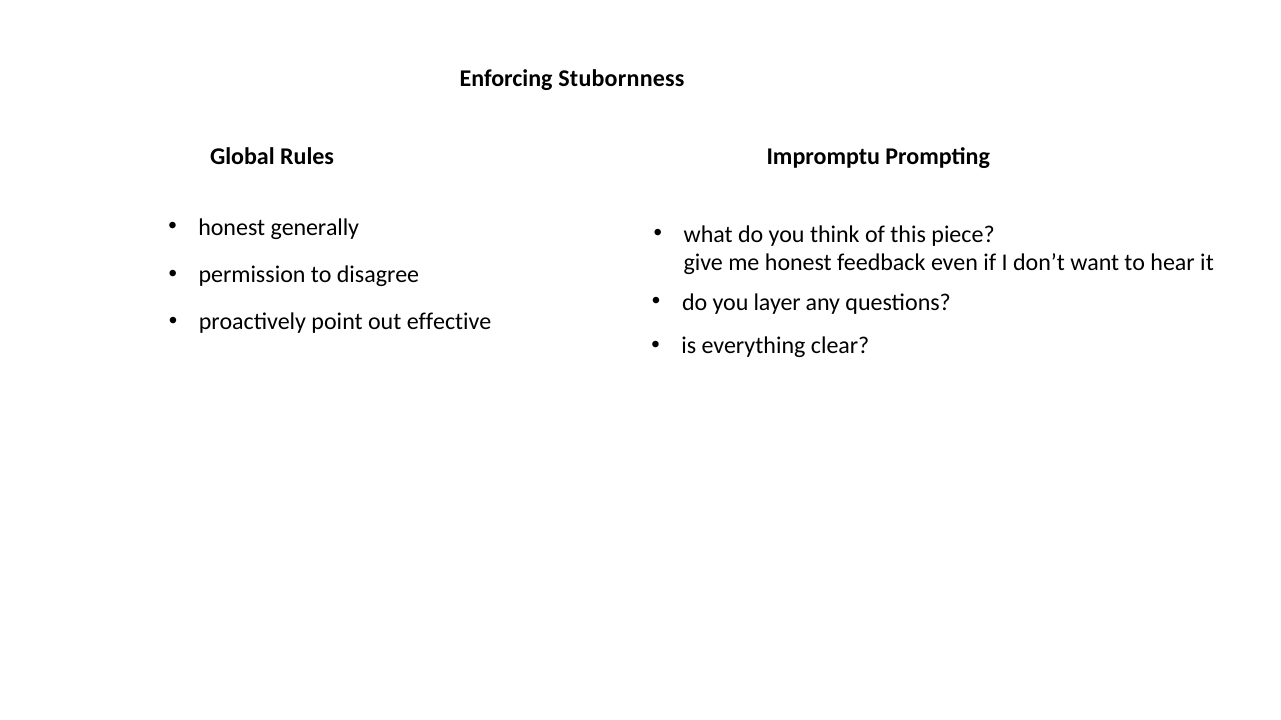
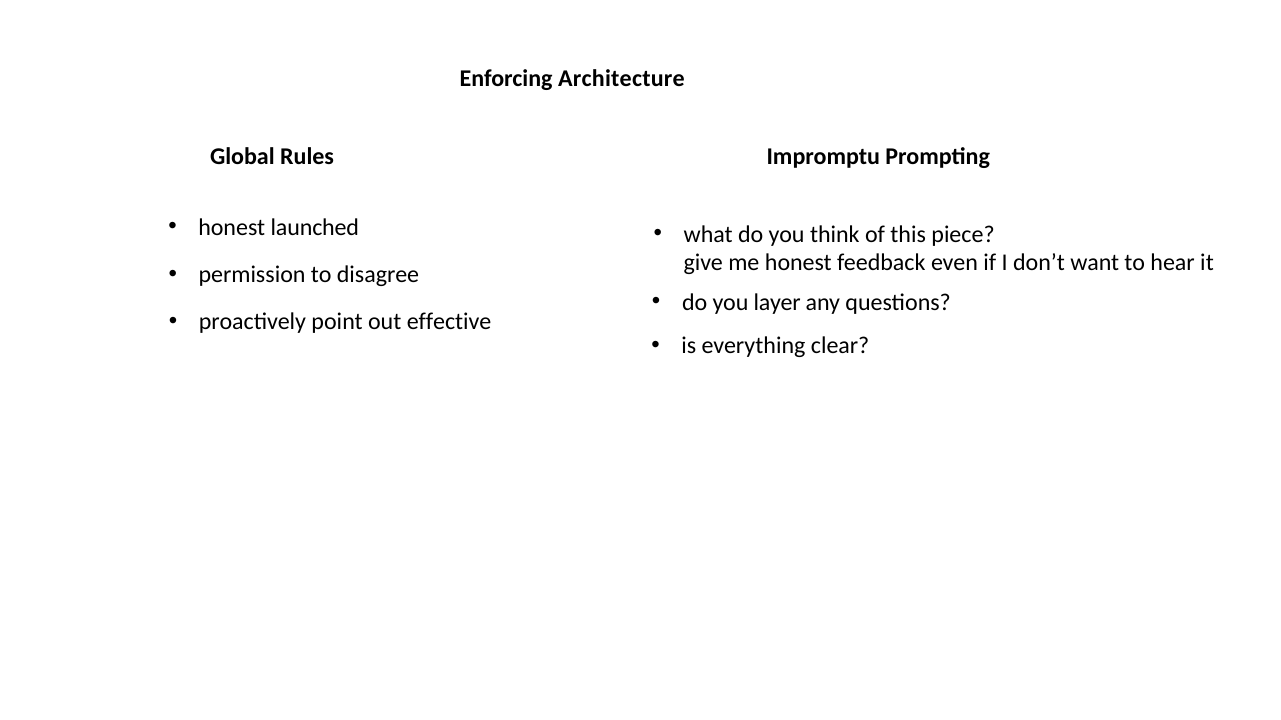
Stubornness: Stubornness -> Architecture
generally: generally -> launched
